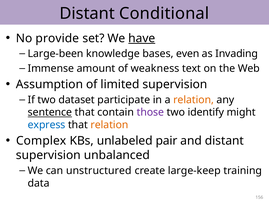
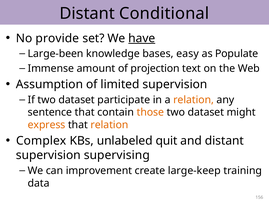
even: even -> easy
Invading: Invading -> Populate
weakness: weakness -> projection
sentence underline: present -> none
those colour: purple -> orange
identify at (206, 112): identify -> dataset
express colour: blue -> orange
pair: pair -> quit
unbalanced: unbalanced -> supervising
unstructured: unstructured -> improvement
